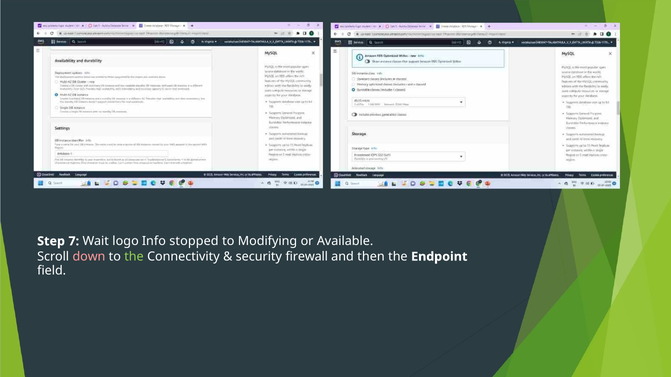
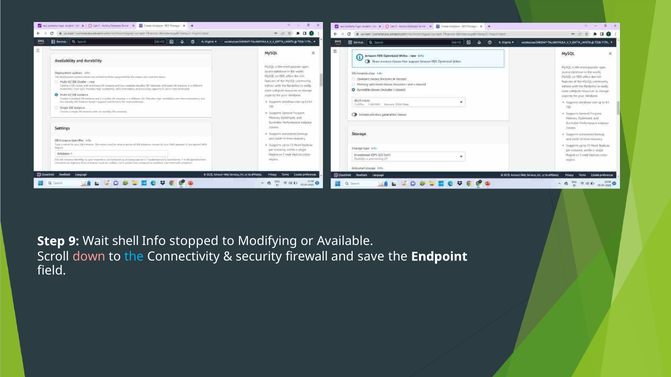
7: 7 -> 9
logo: logo -> shell
the at (134, 257) colour: light green -> light blue
then: then -> save
